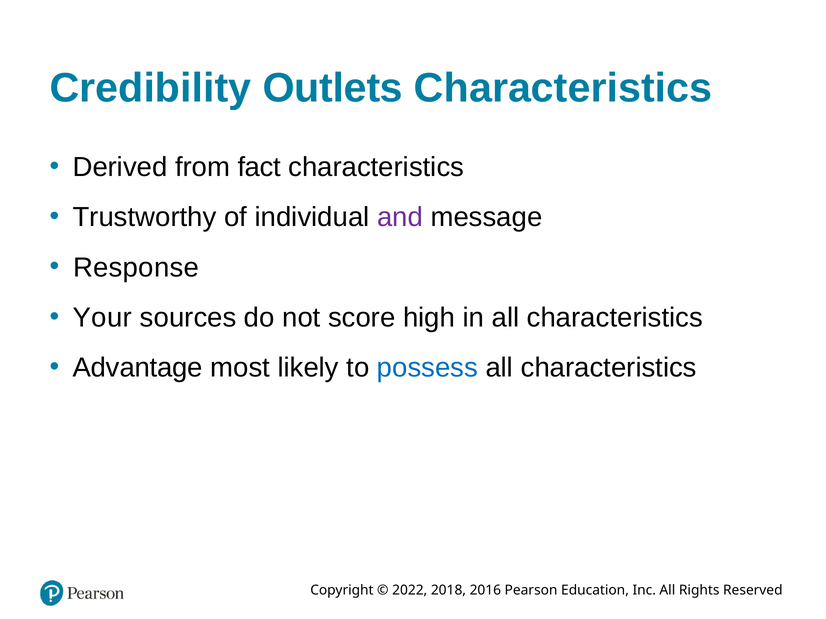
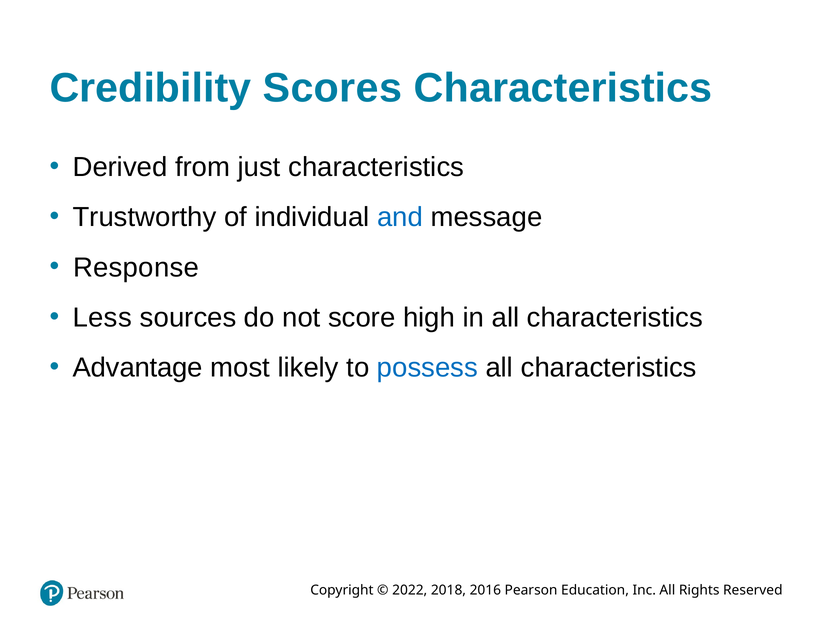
Outlets: Outlets -> Scores
fact: fact -> just
and colour: purple -> blue
Your: Your -> Less
